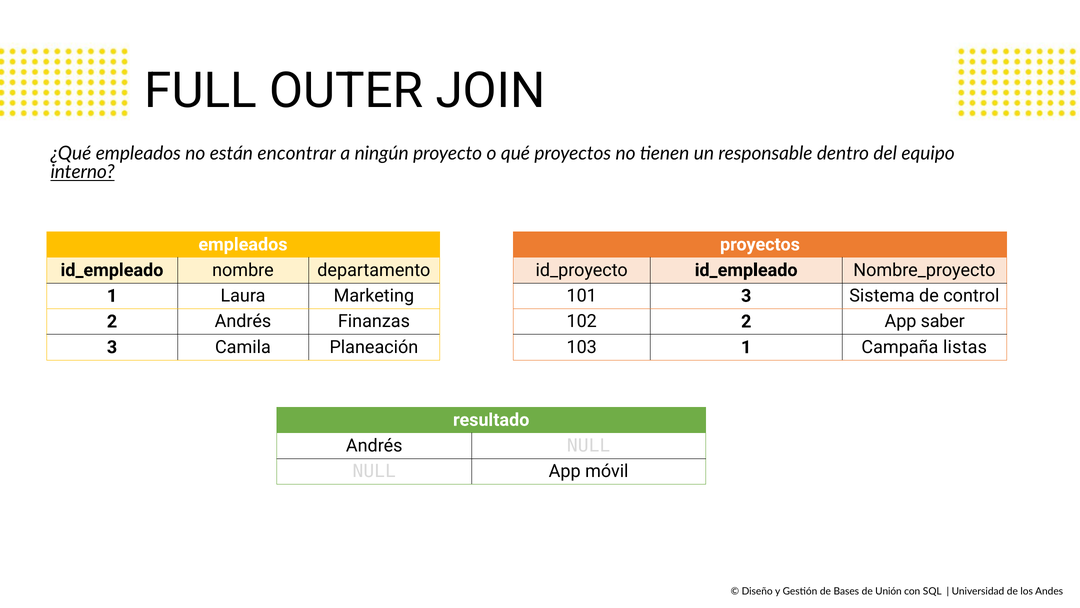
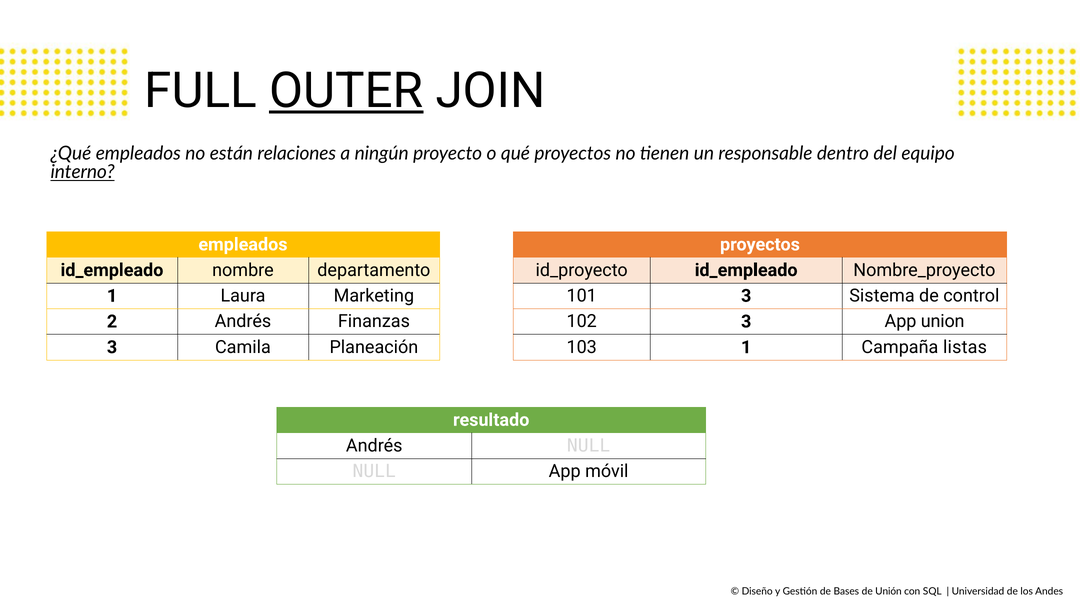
OUTER underline: none -> present
encontrar: encontrar -> relaciones
102 2: 2 -> 3
saber: saber -> union
